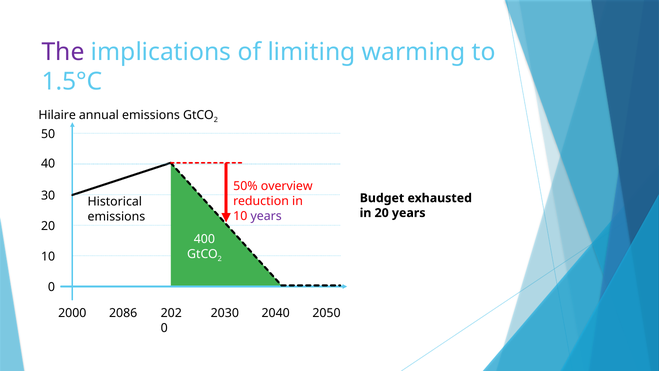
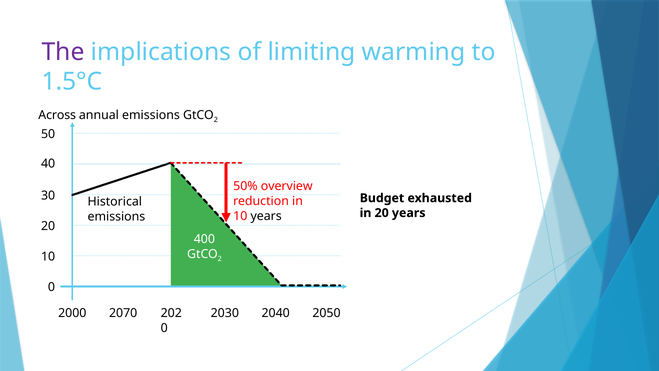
Hilaire: Hilaire -> Across
years at (266, 216) colour: purple -> black
2086: 2086 -> 2070
